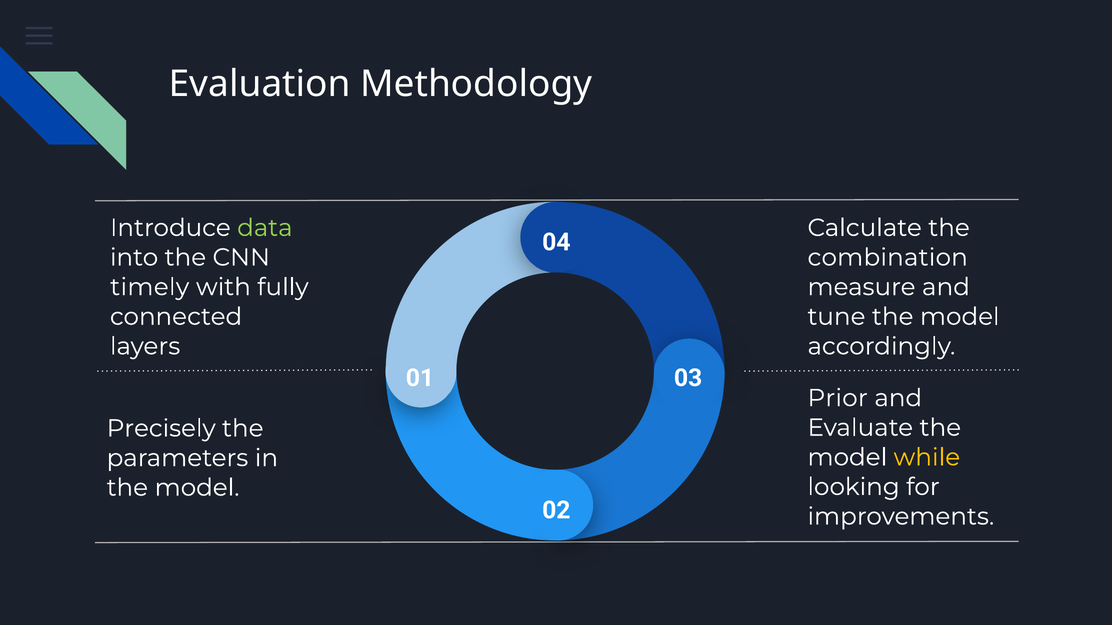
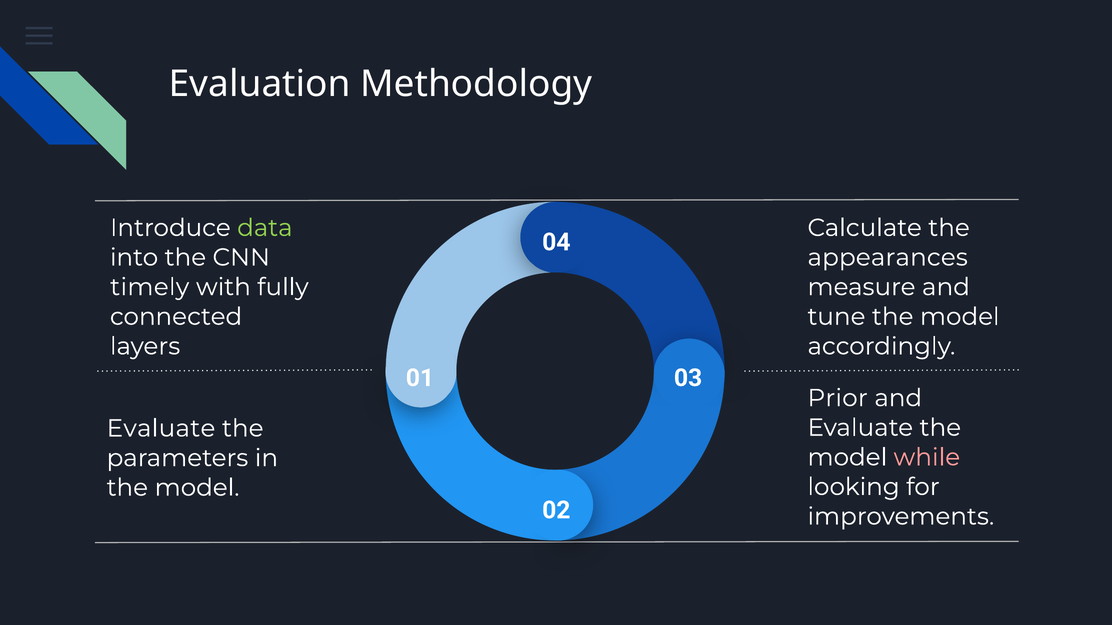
combination: combination -> appearances
Precisely at (161, 429): Precisely -> Evaluate
while colour: yellow -> pink
